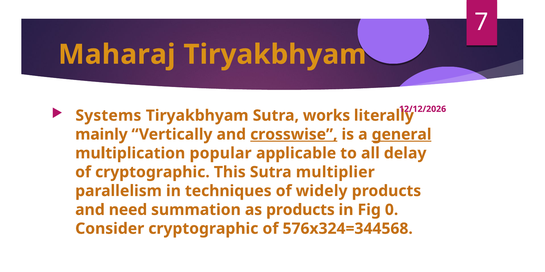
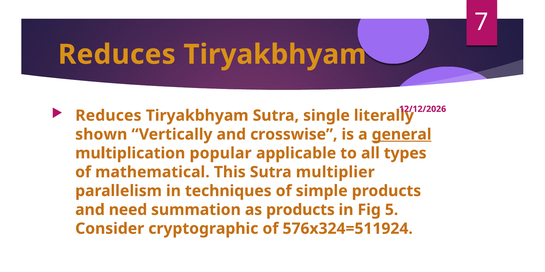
Maharaj at (117, 55): Maharaj -> Reduces
Systems at (108, 116): Systems -> Reduces
works: works -> single
mainly: mainly -> shown
crosswise underline: present -> none
delay: delay -> types
of cryptographic: cryptographic -> mathematical
widely: widely -> simple
0: 0 -> 5
576x324=344568: 576x324=344568 -> 576x324=511924
